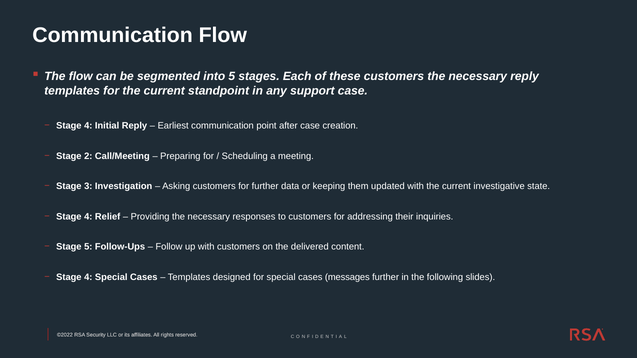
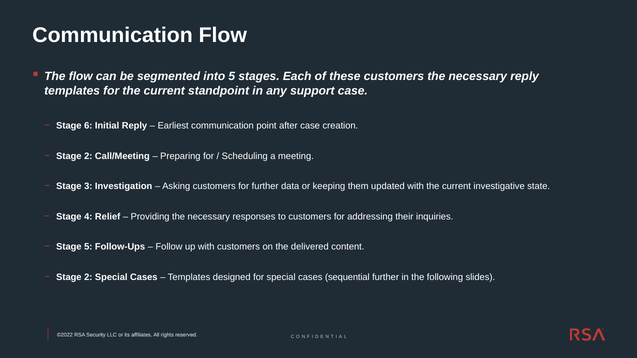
4 at (88, 126): 4 -> 6
4 at (88, 277): 4 -> 2
messages: messages -> sequential
